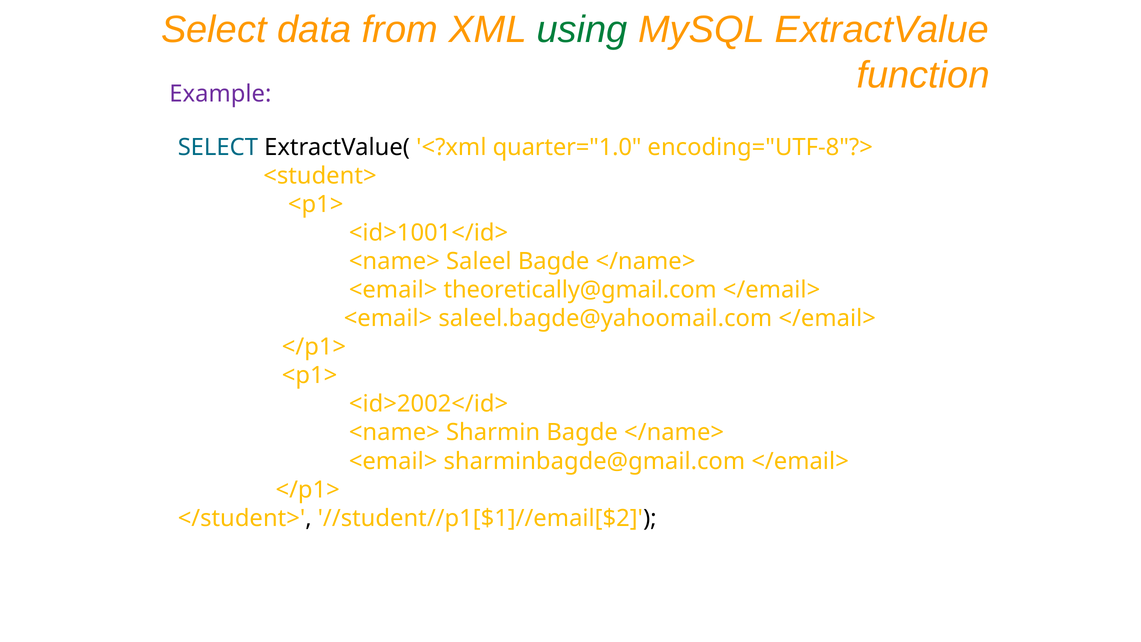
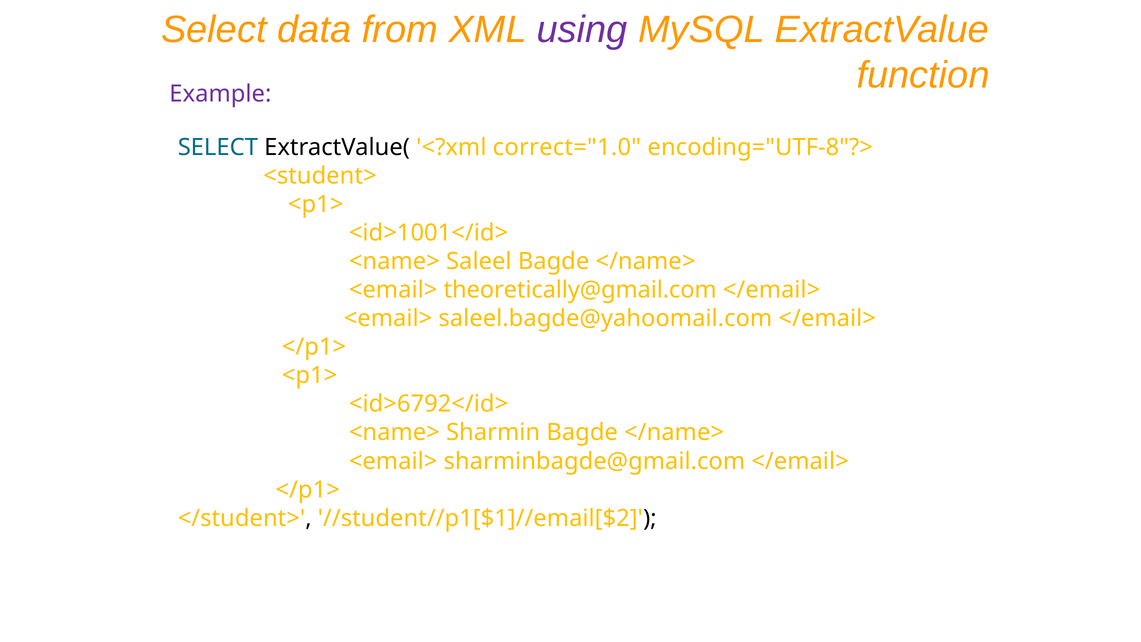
using colour: green -> purple
quarter="1.0: quarter="1.0 -> correct="1.0
<id>2002</id>: <id>2002</id> -> <id>6792</id>
